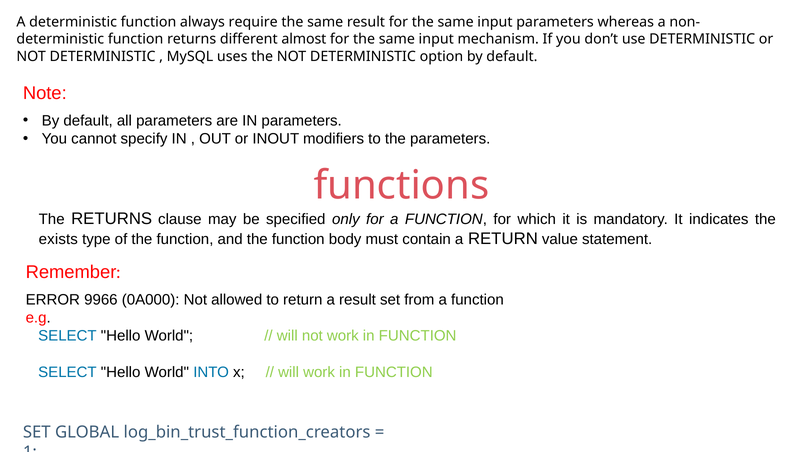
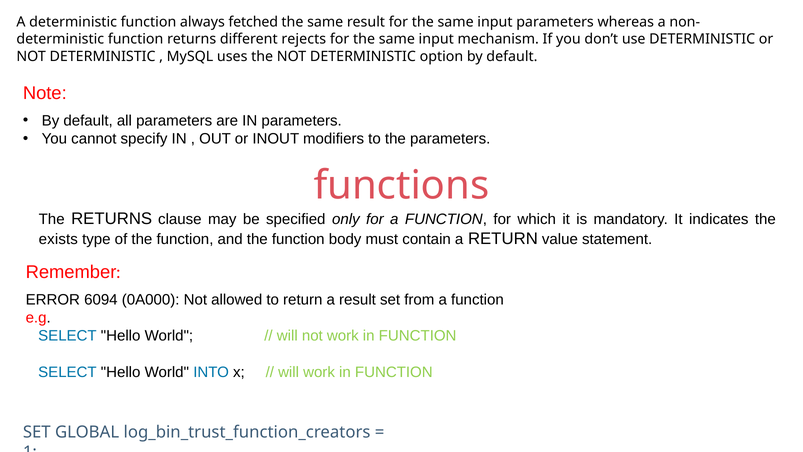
require: require -> fetched
almost: almost -> rejects
9966: 9966 -> 6094
